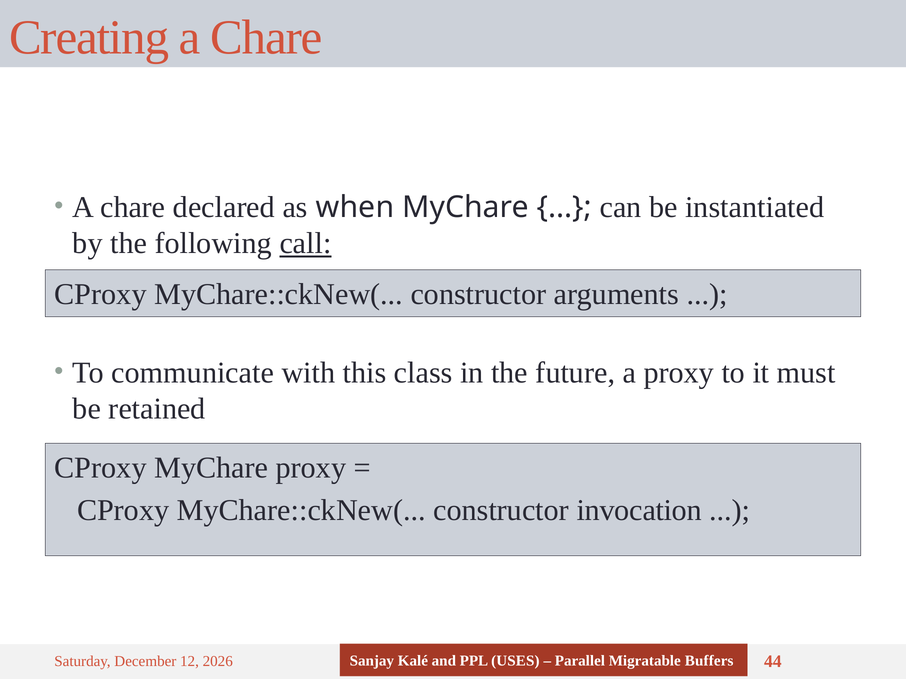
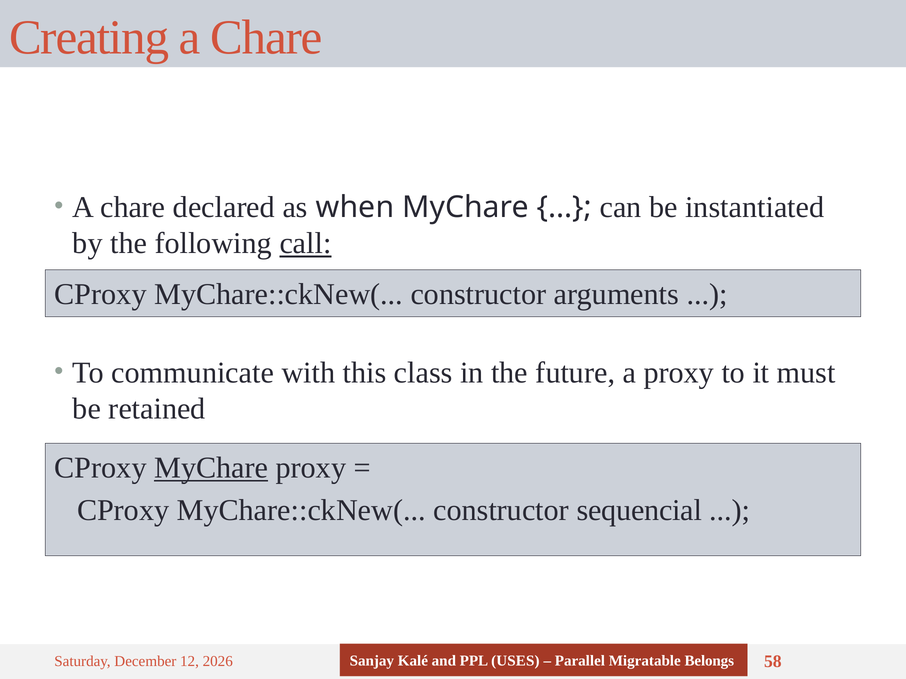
MyChare at (211, 468) underline: none -> present
invocation: invocation -> sequencial
Buffers: Buffers -> Belongs
44: 44 -> 58
